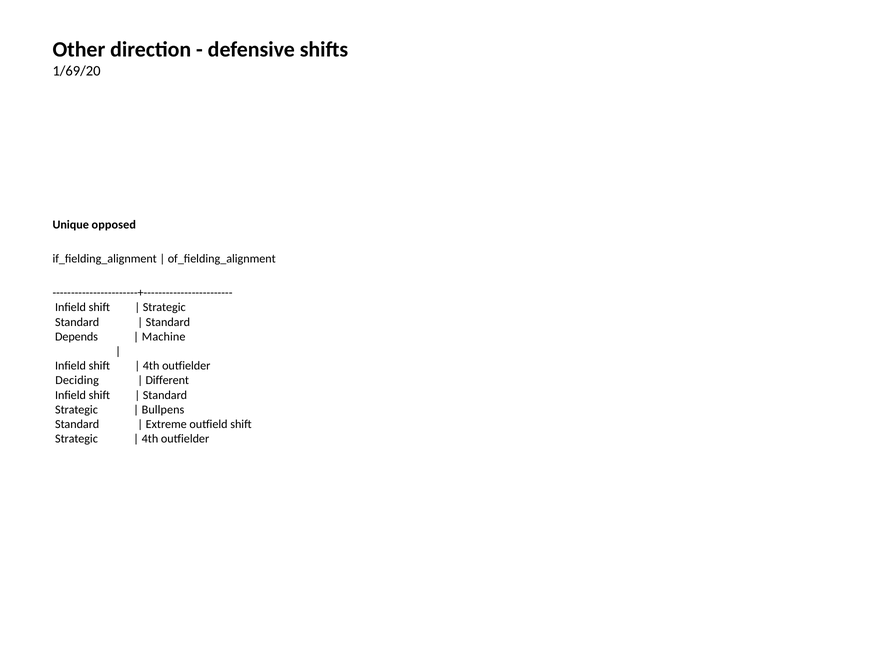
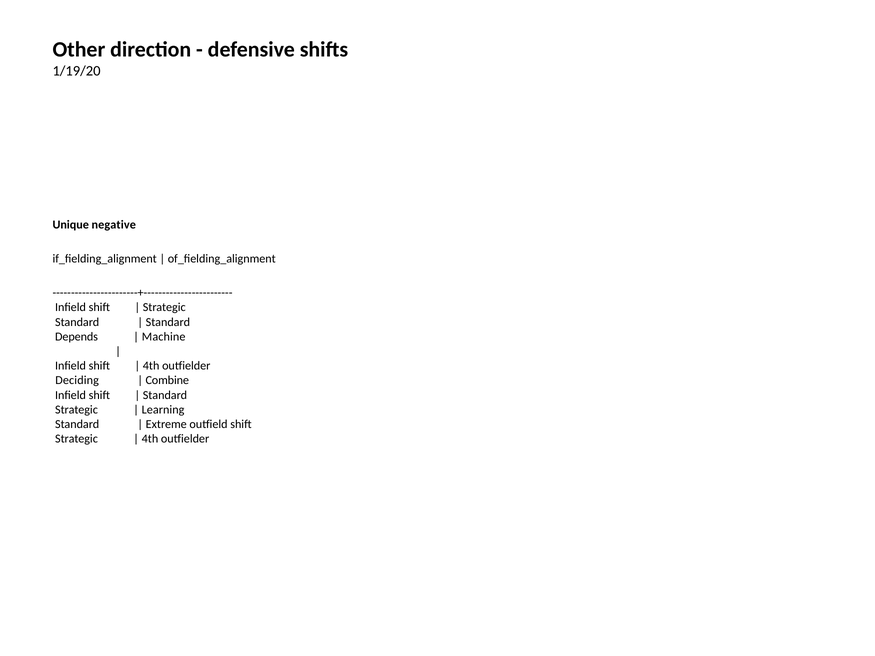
1/69/20: 1/69/20 -> 1/19/20
opposed: opposed -> negative
Different: Different -> Combine
Bullpens: Bullpens -> Learning
